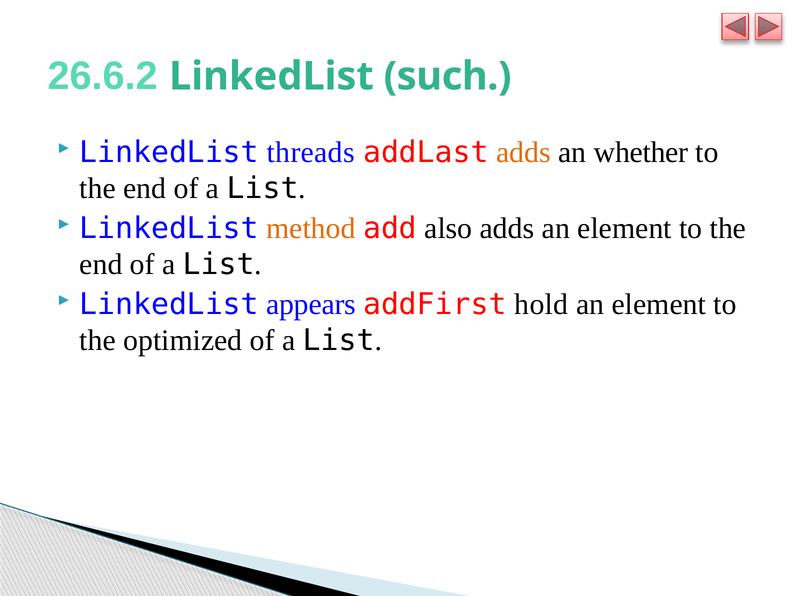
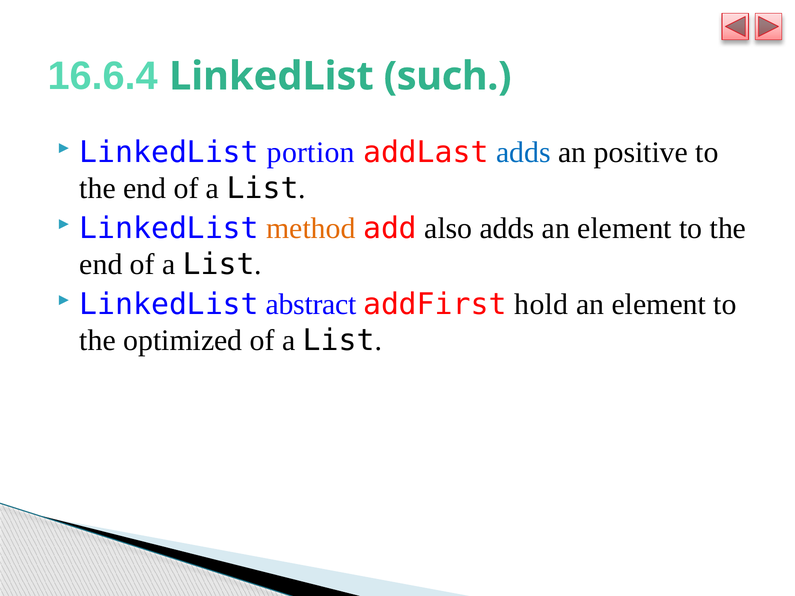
26.6.2: 26.6.2 -> 16.6.4
threads: threads -> portion
adds at (523, 153) colour: orange -> blue
whether: whether -> positive
appears: appears -> abstract
